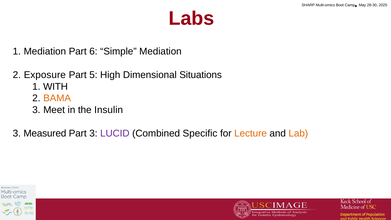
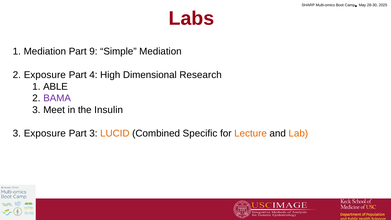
6: 6 -> 9
5: 5 -> 4
Situations: Situations -> Research
WITH: WITH -> ABLE
BAMA colour: orange -> purple
3 Measured: Measured -> Exposure
LUCID colour: purple -> orange
